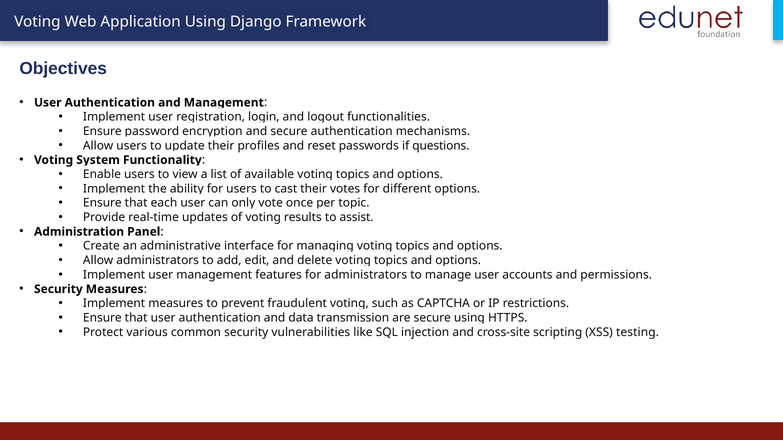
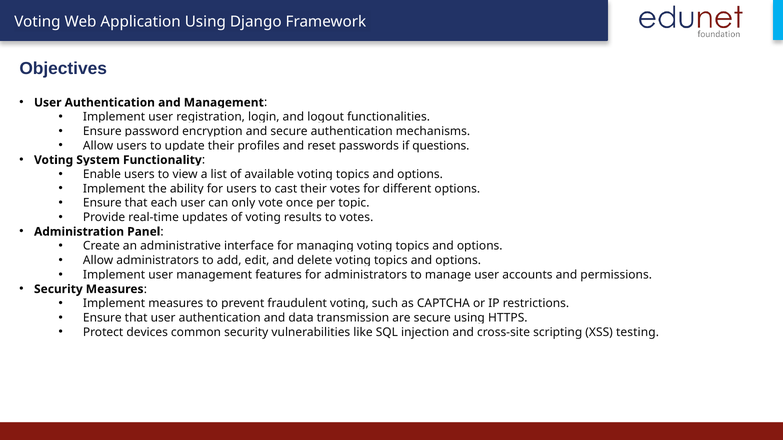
to assist: assist -> votes
various: various -> devices
